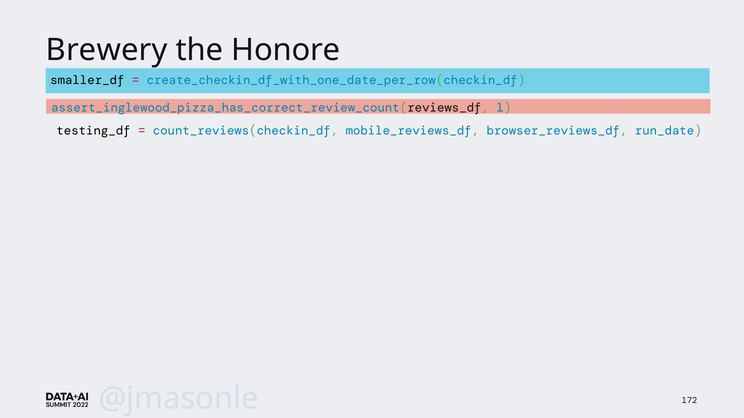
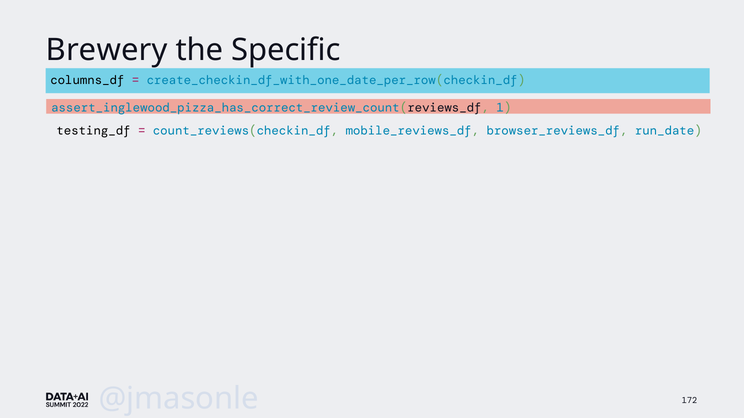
Honore: Honore -> Specific
smaller_df: smaller_df -> columns_df
